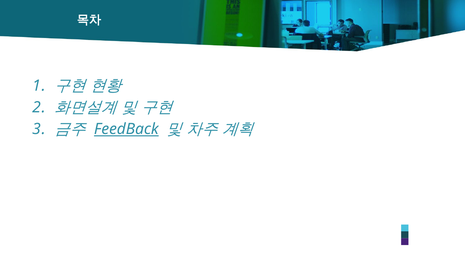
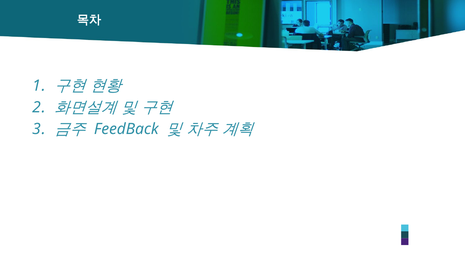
FeedBack underline: present -> none
